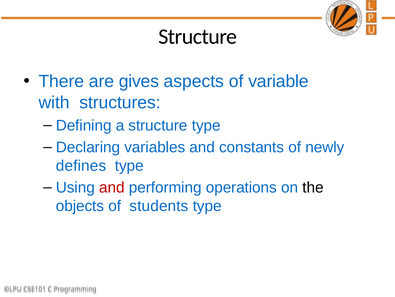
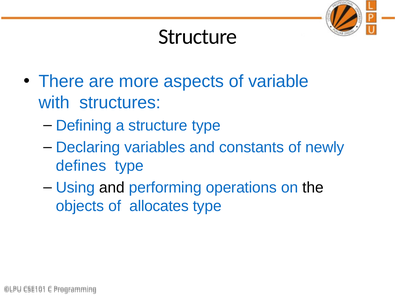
gives: gives -> more
and at (112, 187) colour: red -> black
students: students -> allocates
